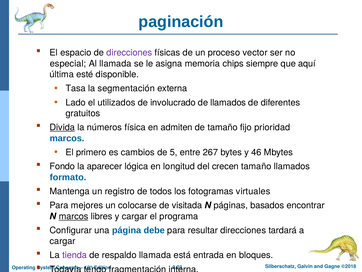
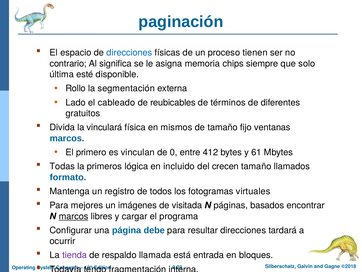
direcciones at (129, 53) colour: purple -> blue
vector: vector -> tienen
especial: especial -> contrario
Al llamada: llamada -> significa
aquí: aquí -> solo
Tasa: Tasa -> Rollo
utilizados: utilizados -> cableado
involucrado: involucrado -> reubicables
de llamados: llamados -> términos
Divida underline: present -> none
números: números -> vinculará
admiten: admiten -> mismos
prioridad: prioridad -> ventanas
cambios: cambios -> vinculan
5: 5 -> 0
267: 267 -> 412
46: 46 -> 61
Fondo: Fondo -> Todas
aparecer: aparecer -> primeros
longitud: longitud -> incluido
colocarse: colocarse -> imágenes
cargar at (63, 241): cargar -> ocurrir
